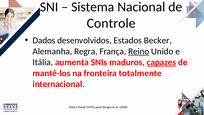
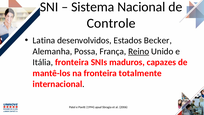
Dados: Dados -> Latina
Regra: Regra -> Possa
Itália aumenta: aumenta -> fronteira
capazes underline: present -> none
